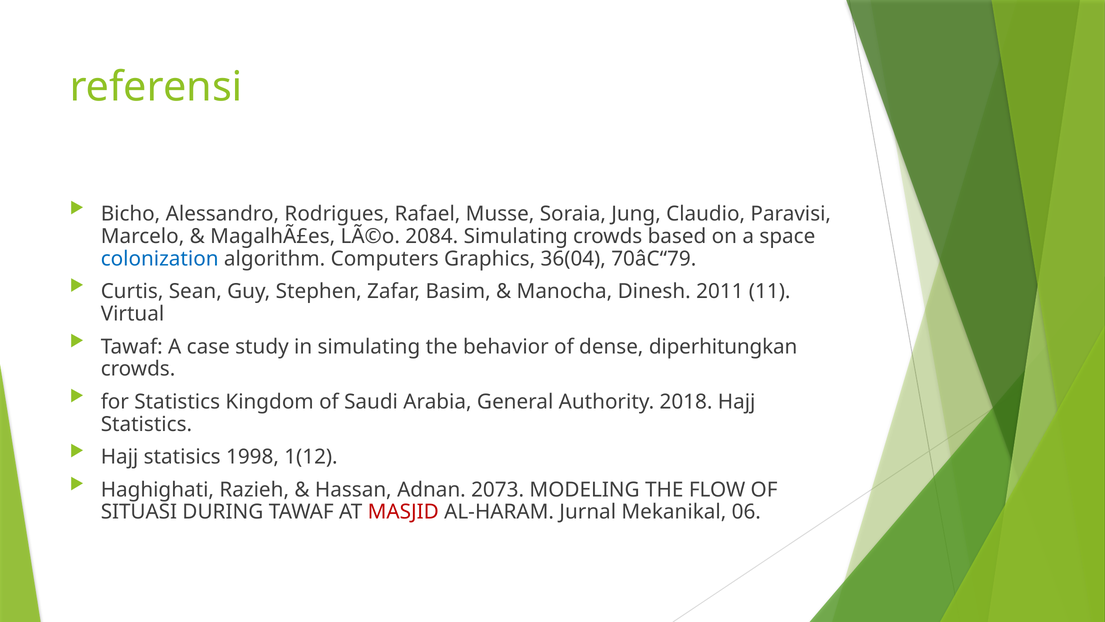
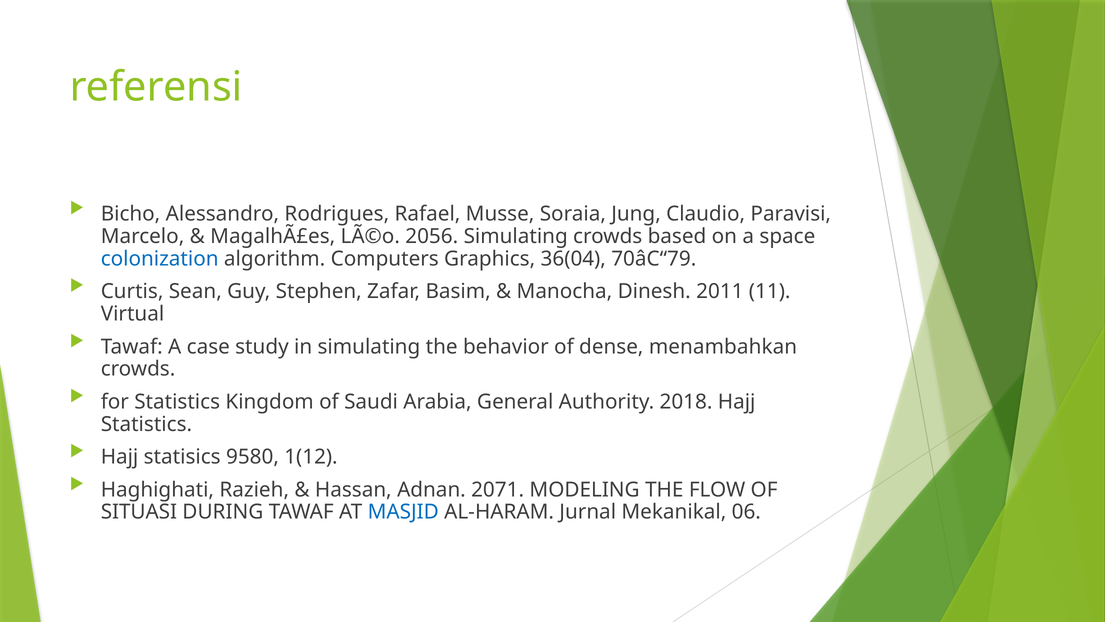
2084: 2084 -> 2056
diperhitungkan: diperhitungkan -> menambahkan
1998: 1998 -> 9580
2073: 2073 -> 2071
MASJID colour: red -> blue
